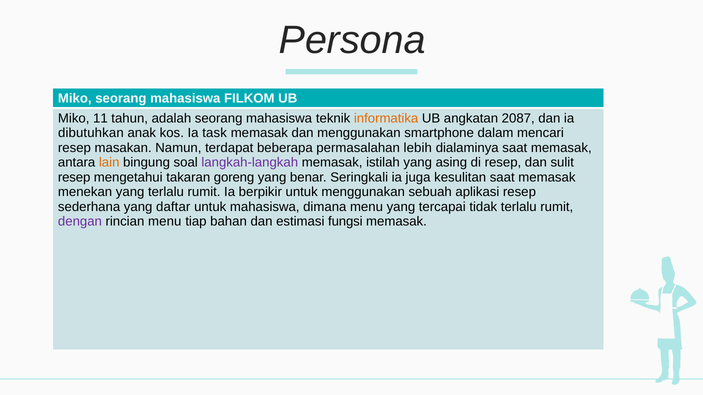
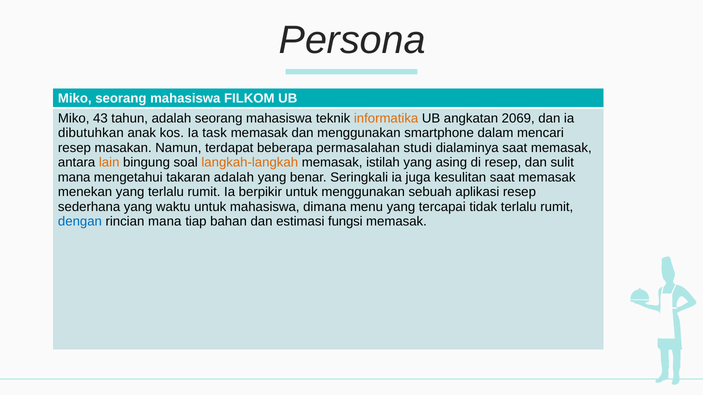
11: 11 -> 43
2087: 2087 -> 2069
lebih: lebih -> studi
langkah-langkah colour: purple -> orange
resep at (74, 177): resep -> mana
takaran goreng: goreng -> adalah
daftar: daftar -> waktu
dengan colour: purple -> blue
rincian menu: menu -> mana
